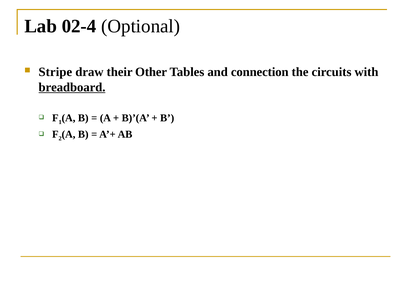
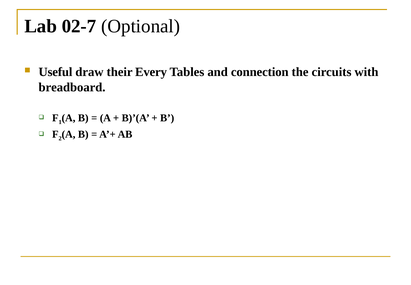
02-4: 02-4 -> 02-7
Stripe: Stripe -> Useful
Other: Other -> Every
breadboard underline: present -> none
